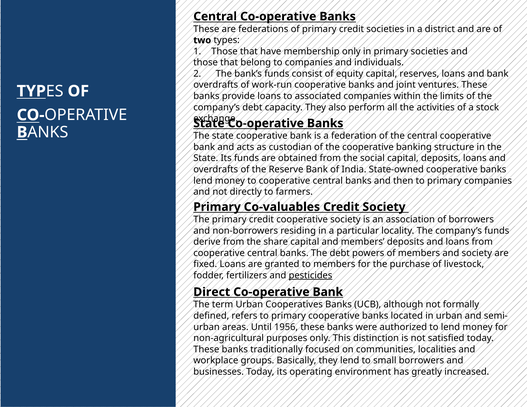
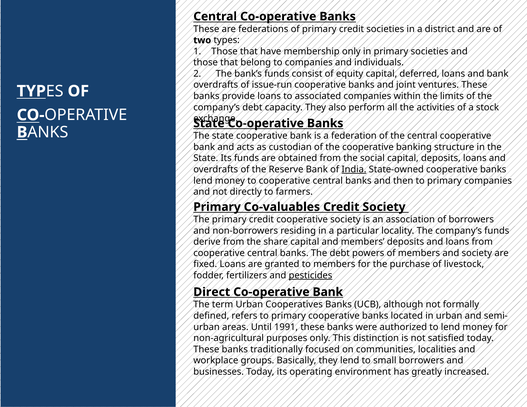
reserves: reserves -> deferred
work-run: work-run -> issue-run
India underline: none -> present
1956: 1956 -> 1991
